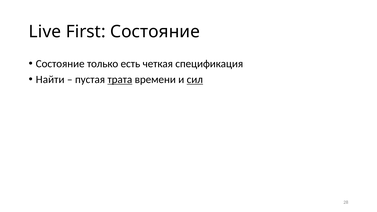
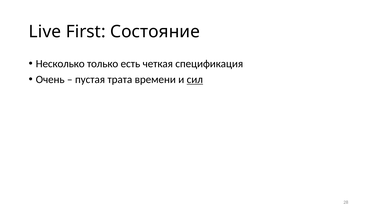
Состояние at (60, 64): Состояние -> Несколько
Найти: Найти -> Очень
трата underline: present -> none
